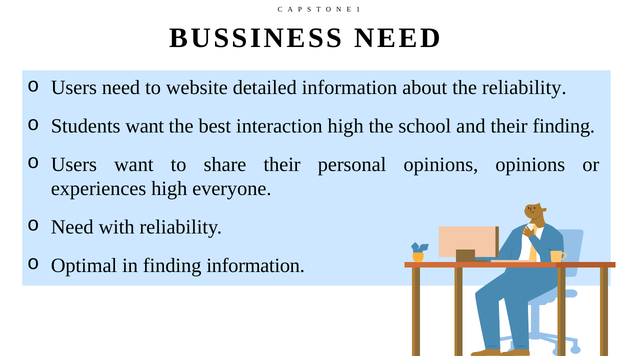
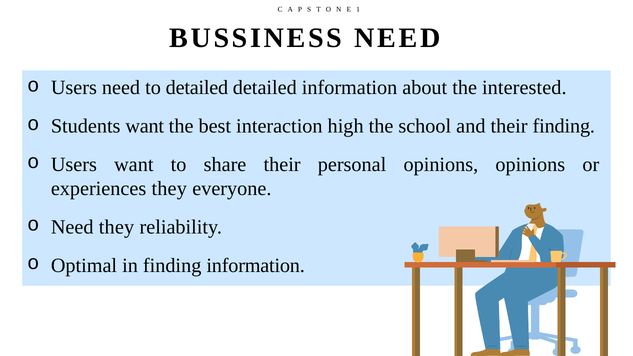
to website: website -> detailed
the reliability: reliability -> interested
experiences high: high -> they
Need with: with -> they
